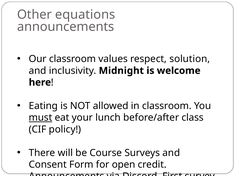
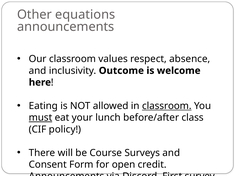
solution: solution -> absence
Midnight: Midnight -> Outcome
classroom at (167, 106) underline: none -> present
